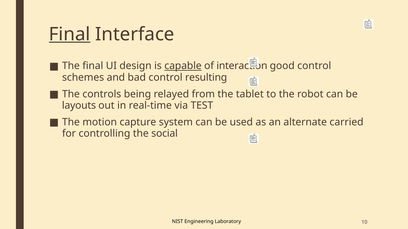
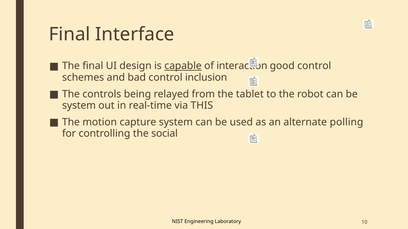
Final at (70, 34) underline: present -> none
resulting: resulting -> inclusion
layouts at (79, 106): layouts -> system
TEST: TEST -> THIS
carried: carried -> polling
